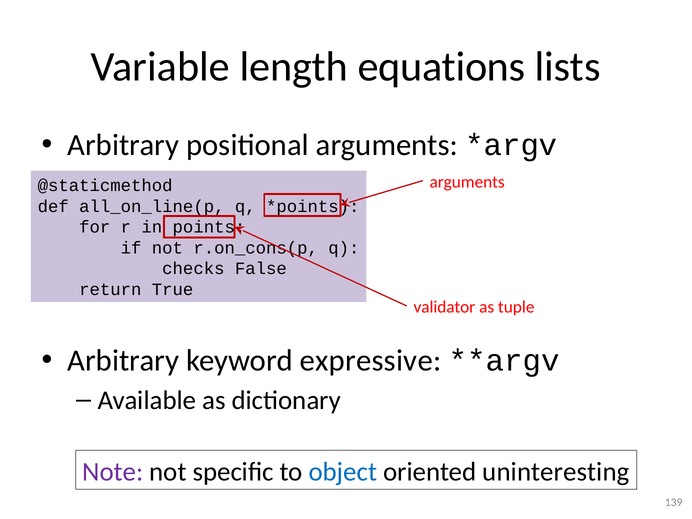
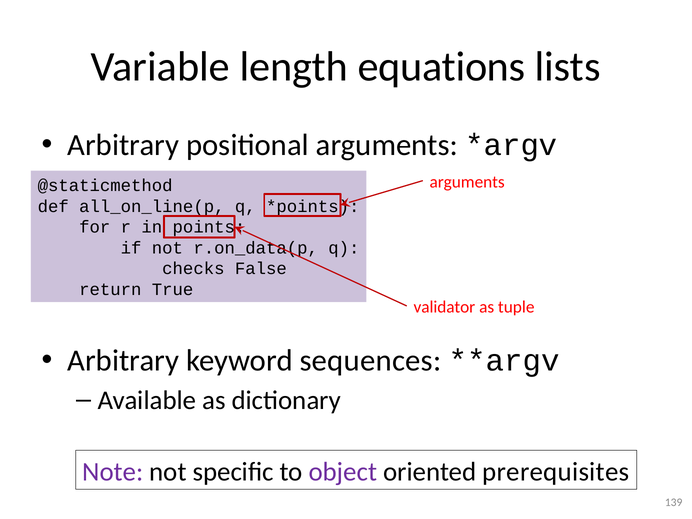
r.on_cons(p: r.on_cons(p -> r.on_data(p
expressive: expressive -> sequences
object colour: blue -> purple
uninteresting: uninteresting -> prerequisites
